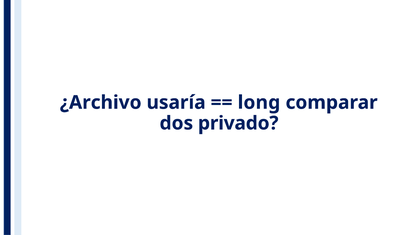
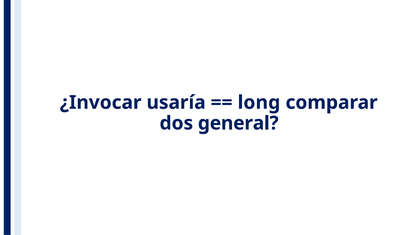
¿Archivo: ¿Archivo -> ¿Invocar
privado: privado -> general
